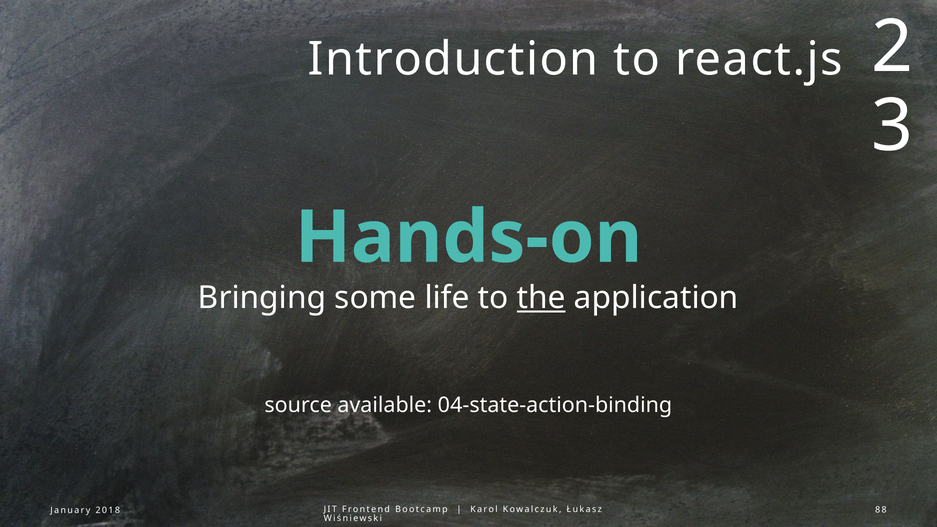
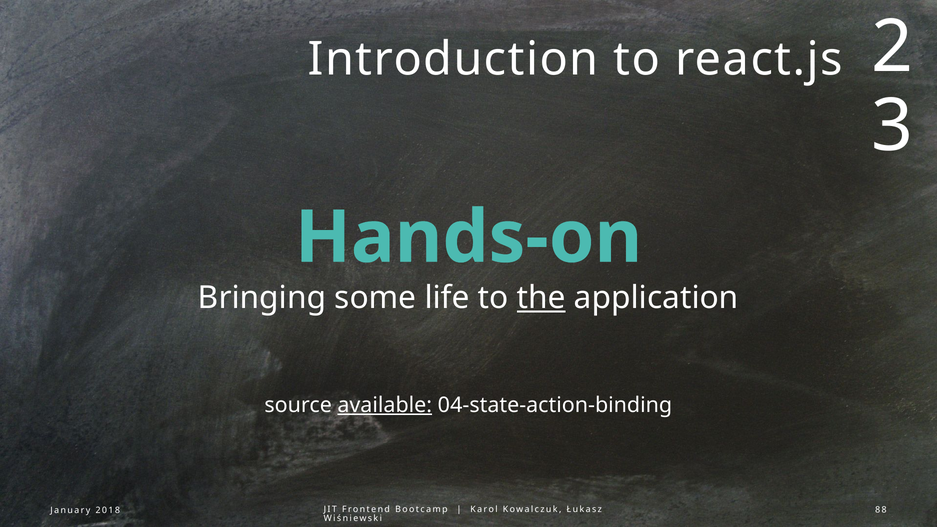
available underline: none -> present
